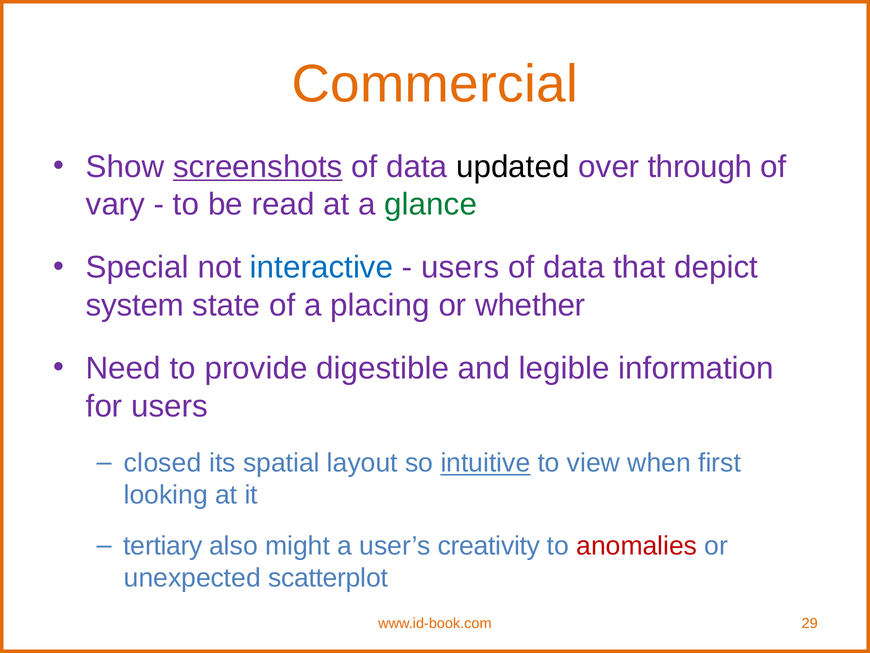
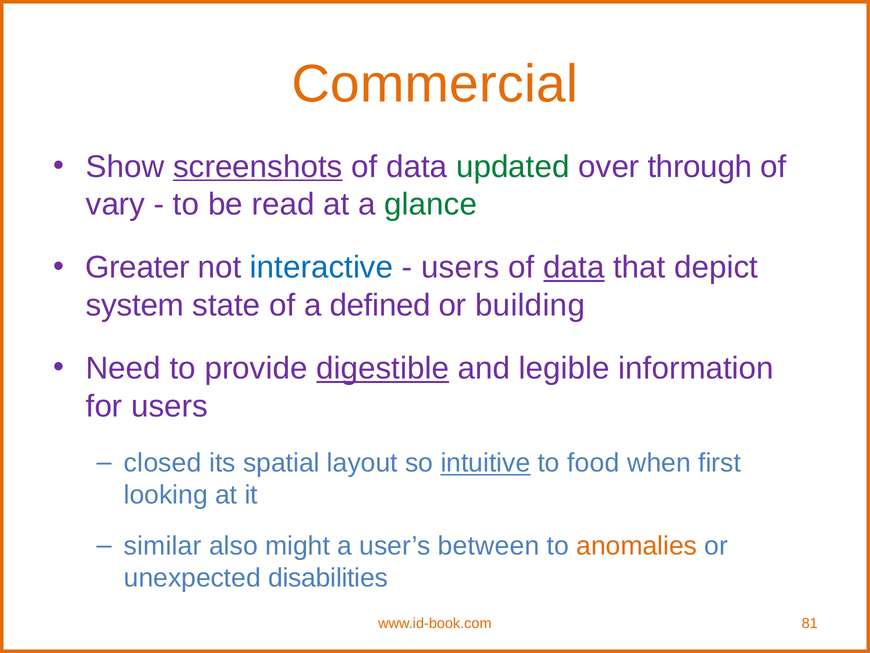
updated colour: black -> green
Special: Special -> Greater
data at (574, 267) underline: none -> present
placing: placing -> defined
whether: whether -> building
digestible underline: none -> present
view: view -> food
tertiary: tertiary -> similar
creativity: creativity -> between
anomalies colour: red -> orange
scatterplot: scatterplot -> disabilities
29: 29 -> 81
